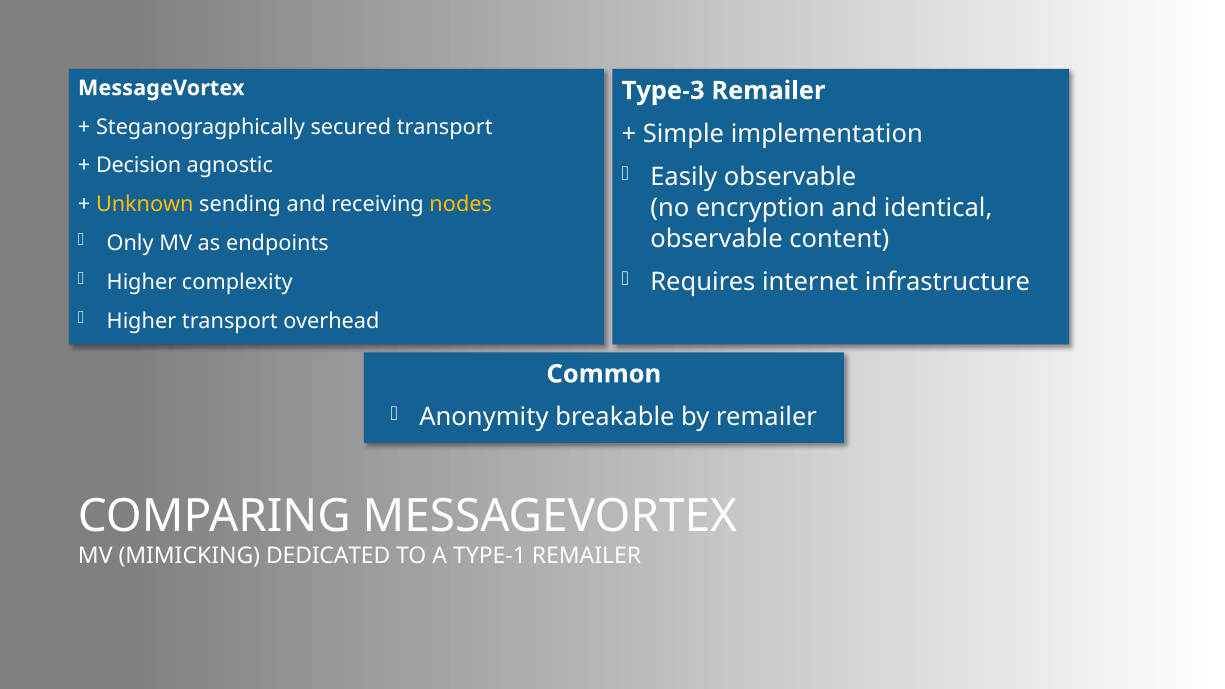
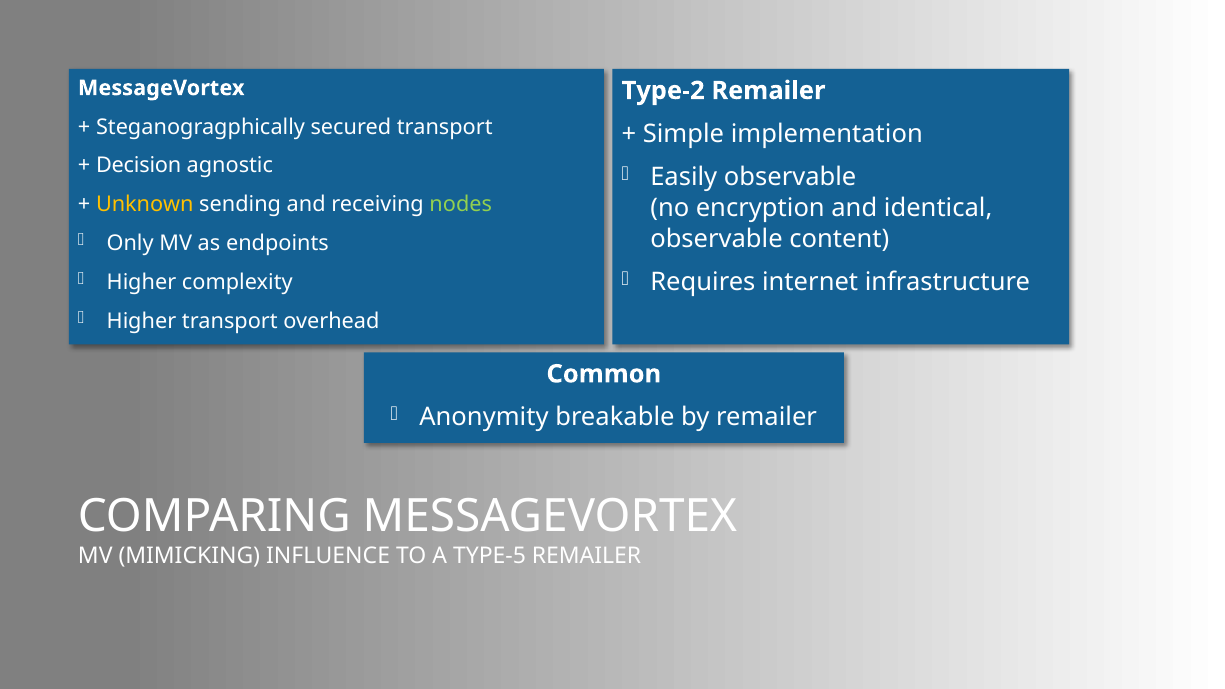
Type-3: Type-3 -> Type-2
nodes colour: yellow -> light green
DEDICATED: DEDICATED -> INFLUENCE
TYPE-1: TYPE-1 -> TYPE-5
